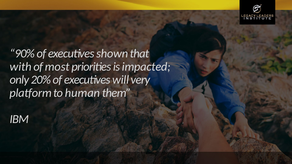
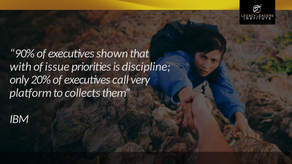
most: most -> issue
impacted: impacted -> discipline
will: will -> call
human: human -> collects
